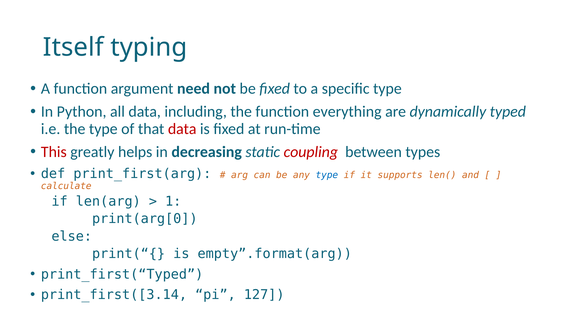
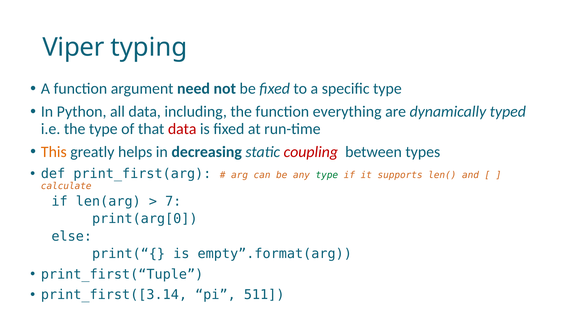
Itself: Itself -> Viper
This colour: red -> orange
type at (327, 175) colour: blue -> green
1: 1 -> 7
print_first(“Typed: print_first(“Typed -> print_first(“Tuple
127: 127 -> 511
